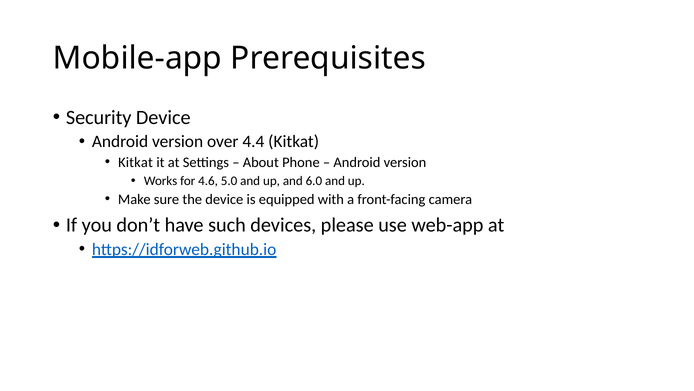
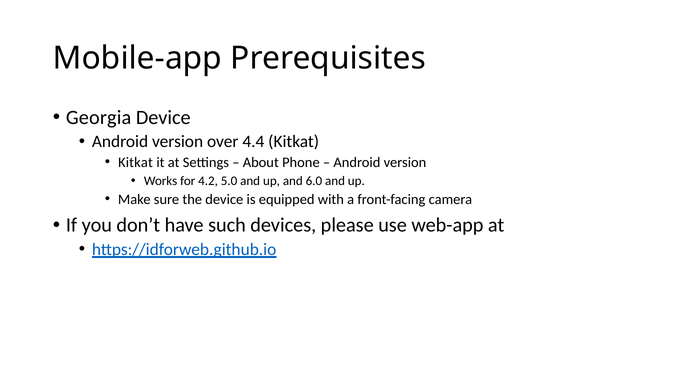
Security: Security -> Georgia
4.6: 4.6 -> 4.2
